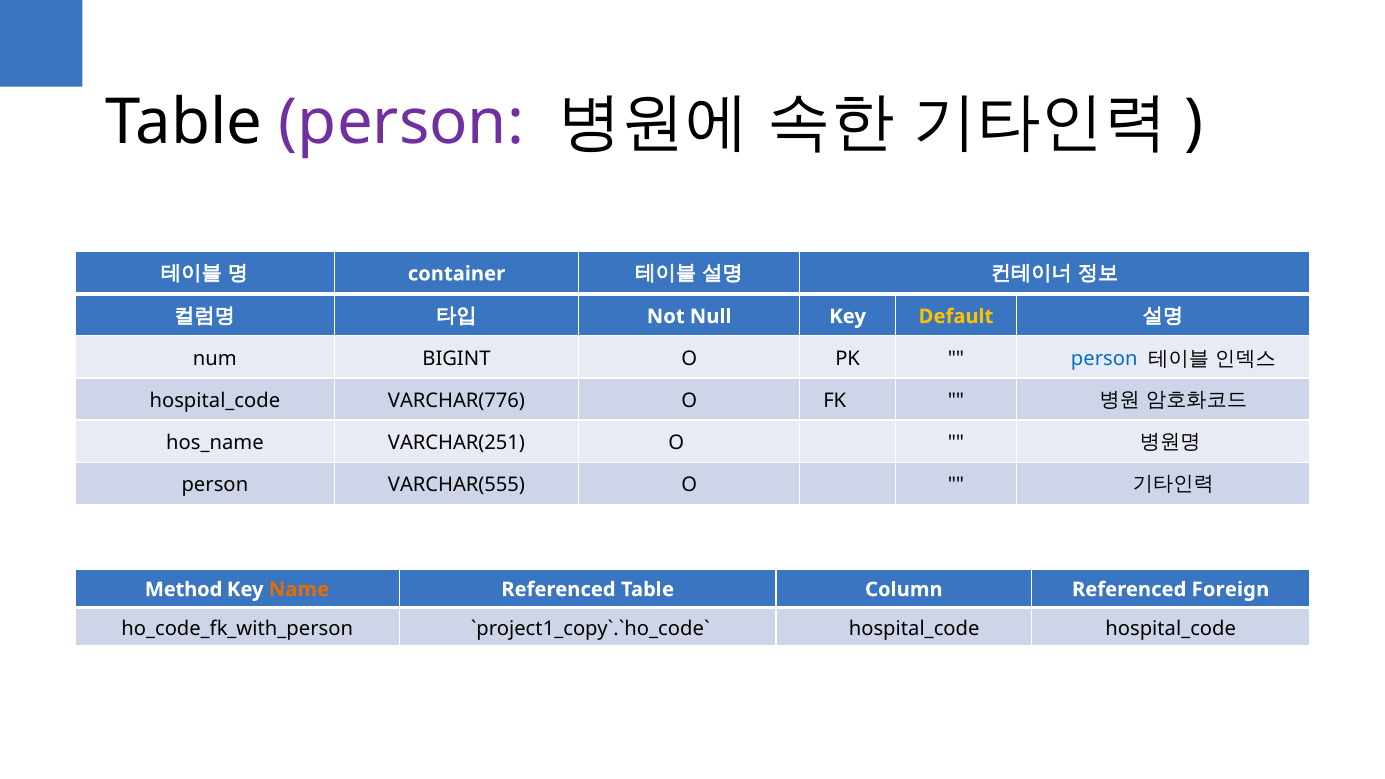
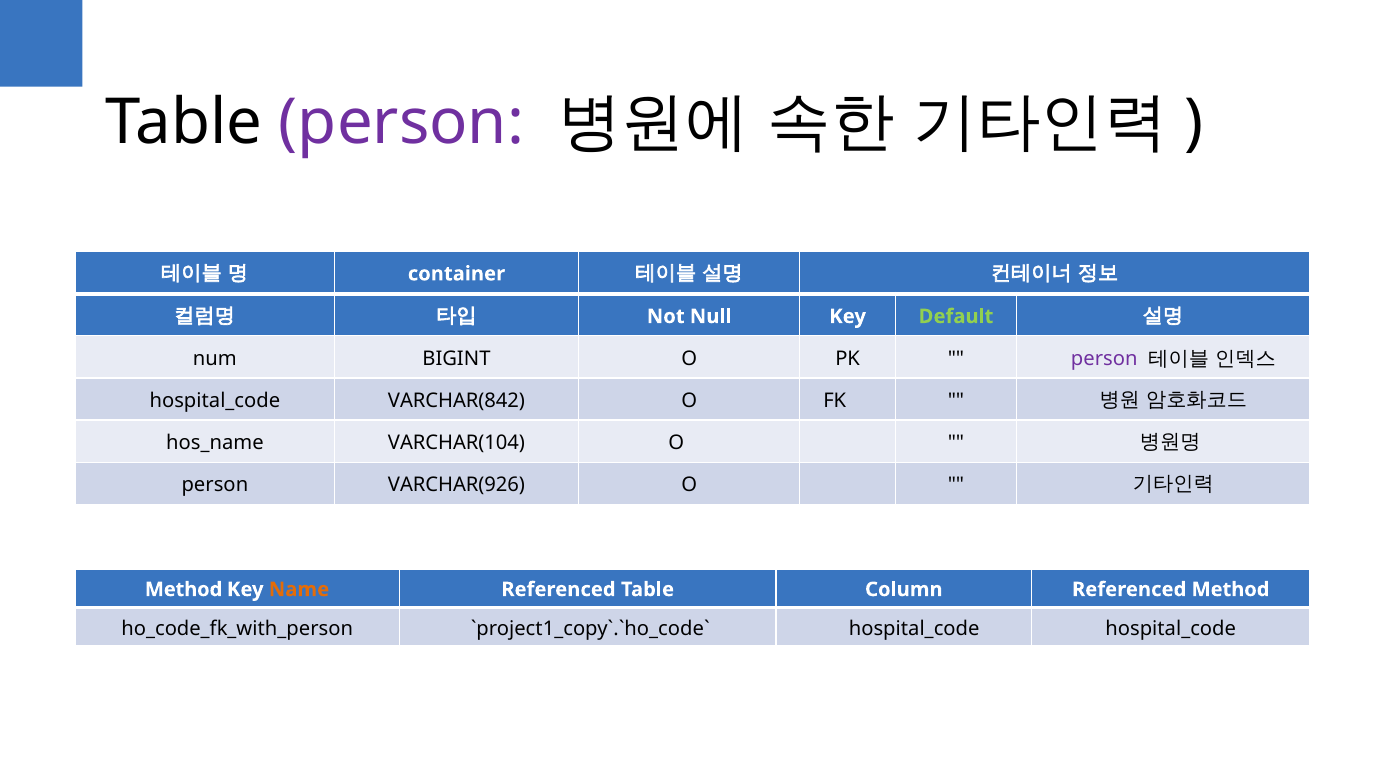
Default colour: yellow -> light green
person at (1104, 358) colour: blue -> purple
VARCHAR(776: VARCHAR(776 -> VARCHAR(842
VARCHAR(251: VARCHAR(251 -> VARCHAR(104
VARCHAR(555: VARCHAR(555 -> VARCHAR(926
Referenced Foreign: Foreign -> Method
